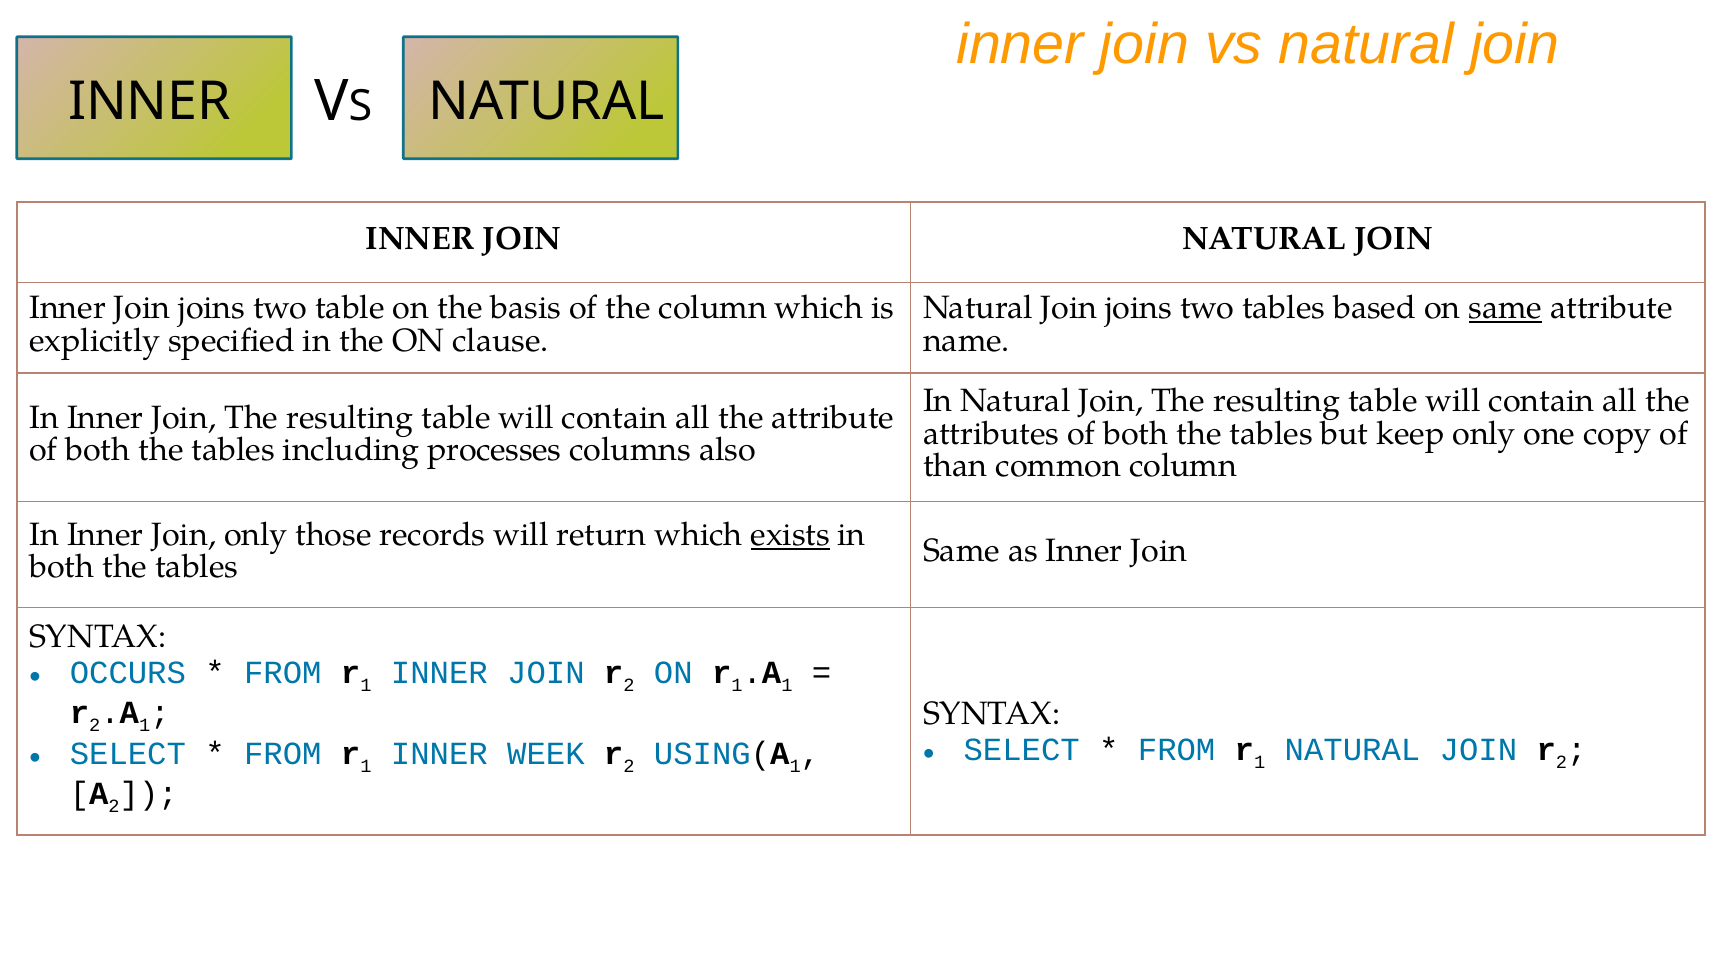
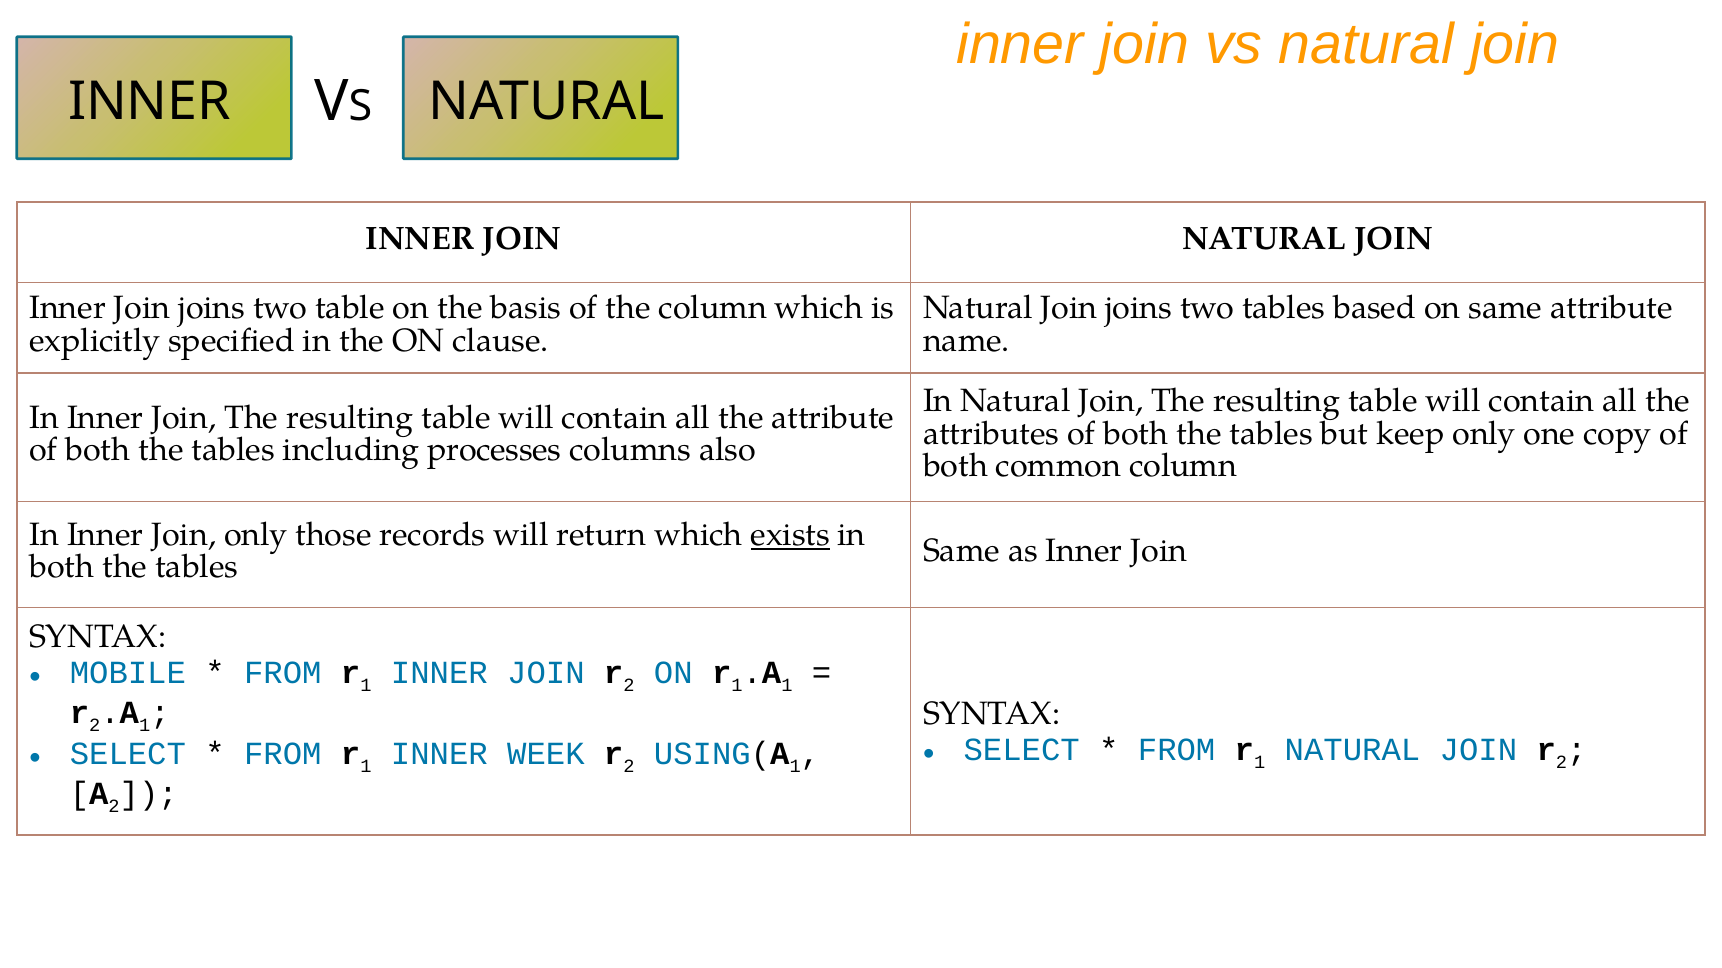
same at (1505, 308) underline: present -> none
than at (955, 466): than -> both
OCCURS: OCCURS -> MOBILE
